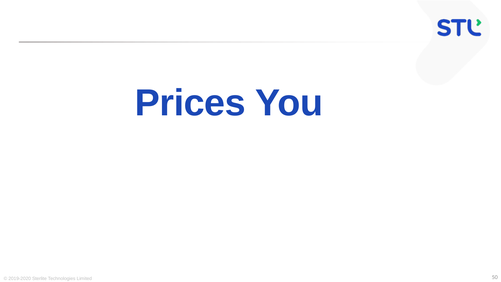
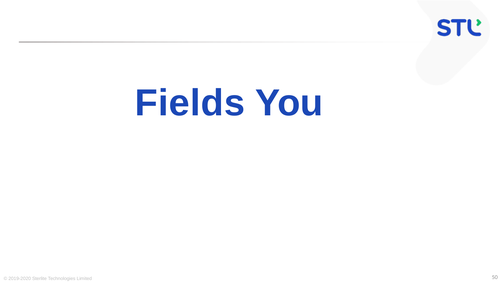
Prices: Prices -> Fields
